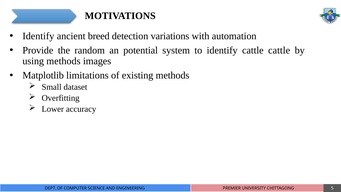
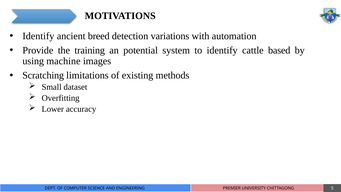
random: random -> training
cattle cattle: cattle -> based
using methods: methods -> machine
Matplotlib: Matplotlib -> Scratching
